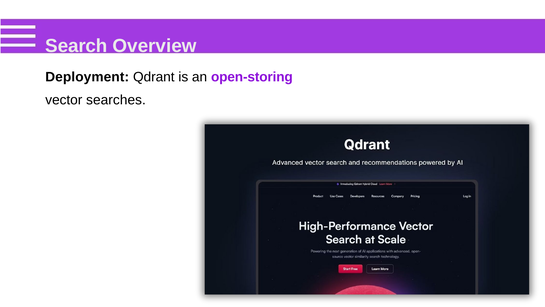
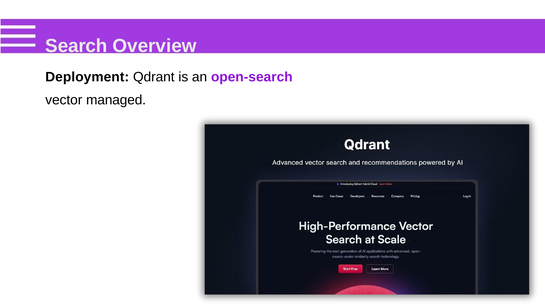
open-storing: open-storing -> open-search
searches: searches -> managed
